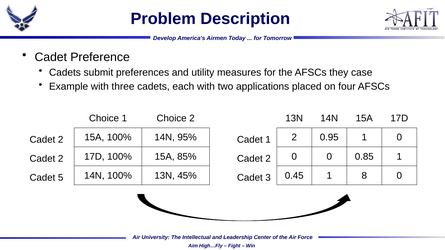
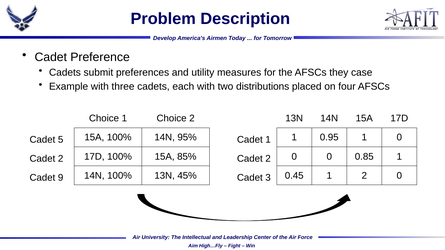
applications: applications -> distributions
2 at (61, 140): 2 -> 5
1 2: 2 -> 1
5: 5 -> 9
1 8: 8 -> 2
